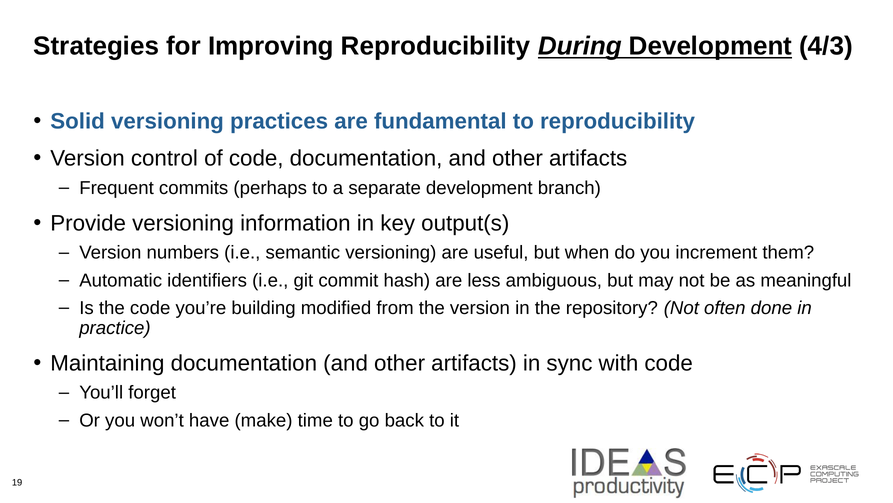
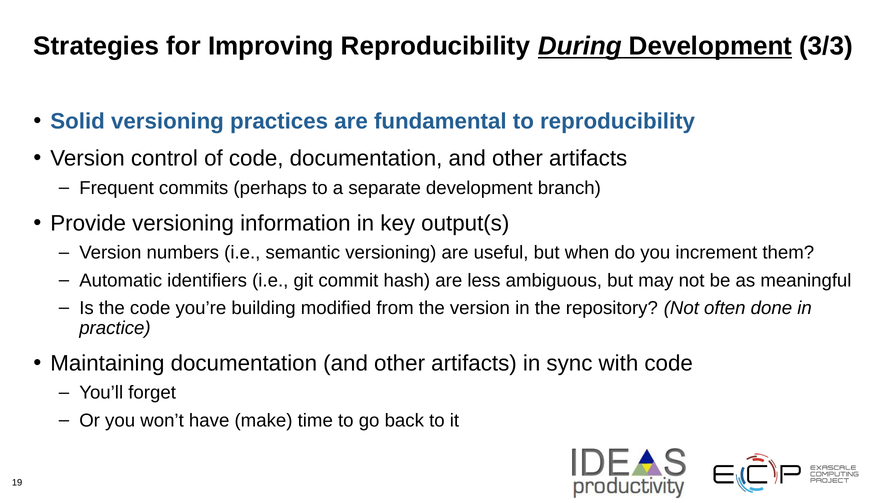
4/3: 4/3 -> 3/3
